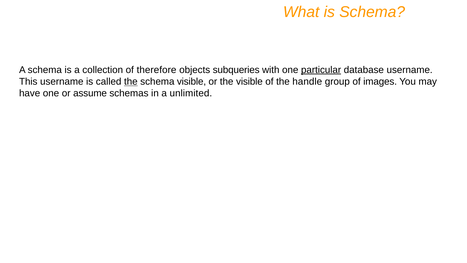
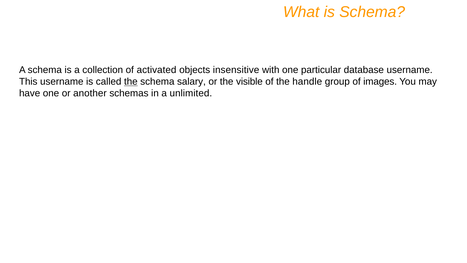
therefore: therefore -> activated
subqueries: subqueries -> insensitive
particular underline: present -> none
schema visible: visible -> salary
assume: assume -> another
